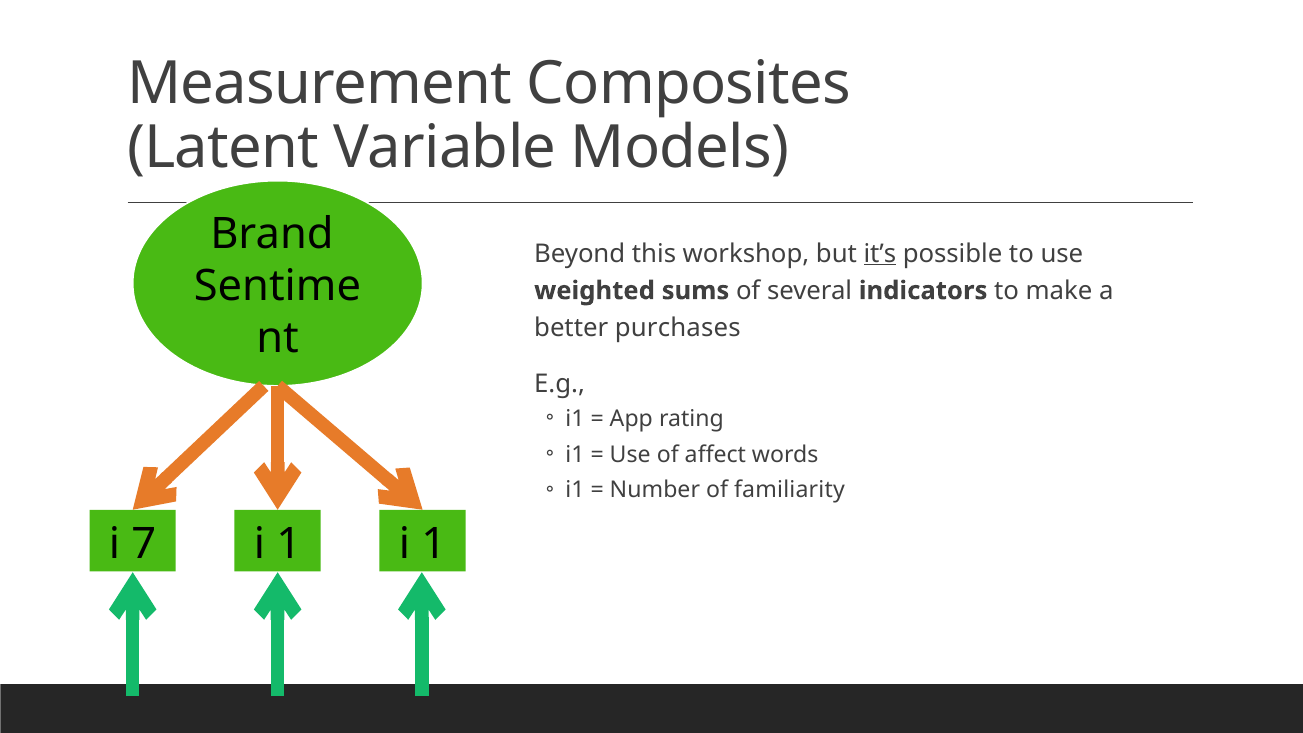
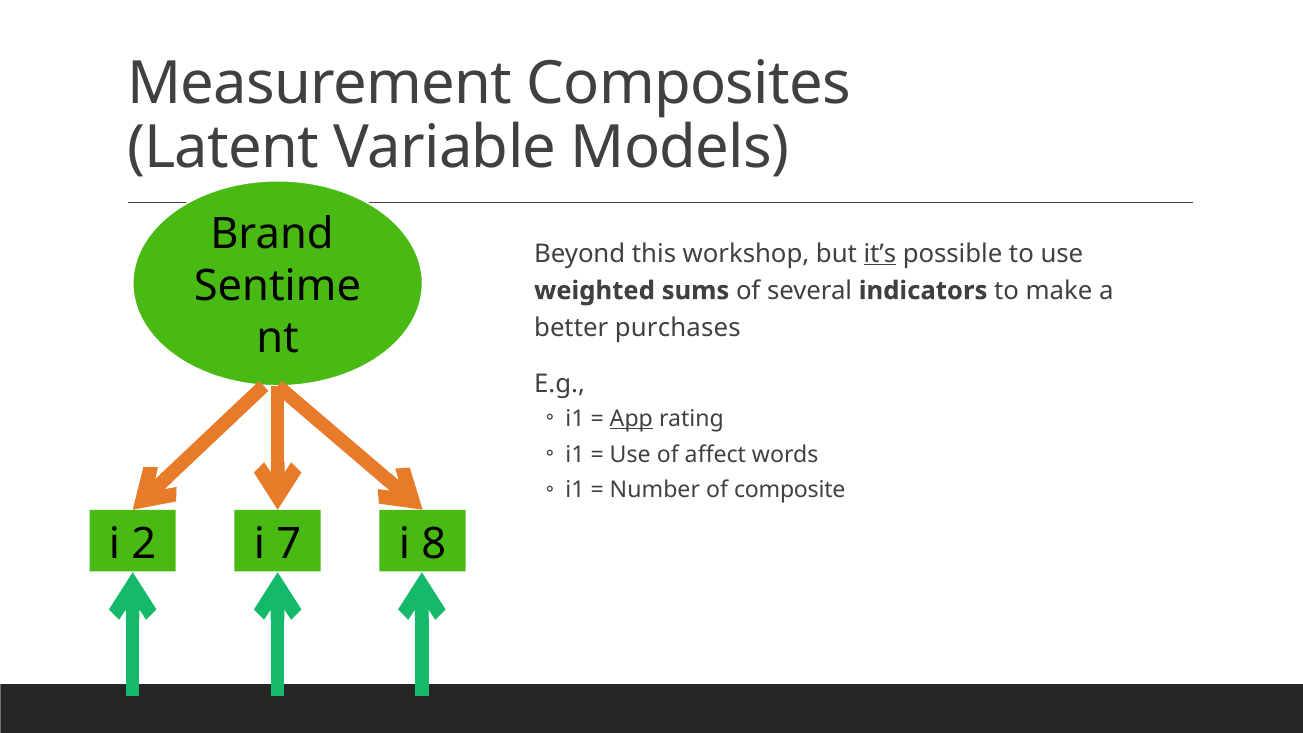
App underline: none -> present
familiarity: familiarity -> composite
7: 7 -> 2
1 at (289, 544): 1 -> 7
1 at (434, 544): 1 -> 8
